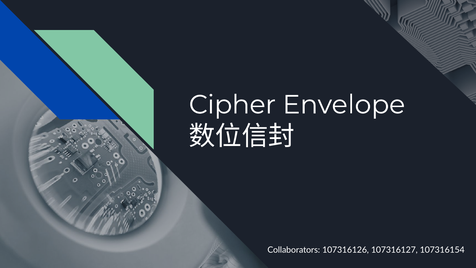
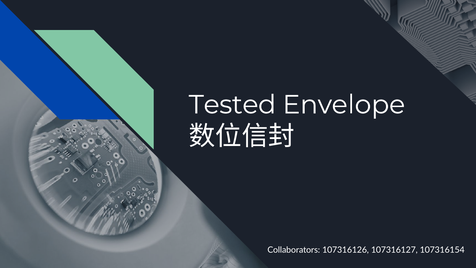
Cipher: Cipher -> Tested
